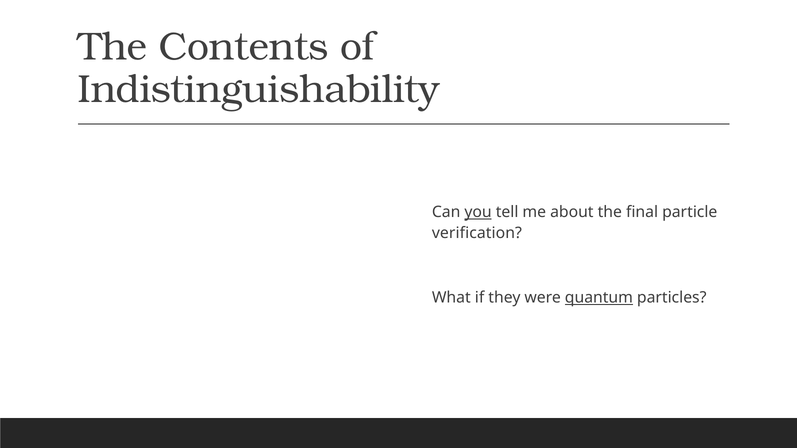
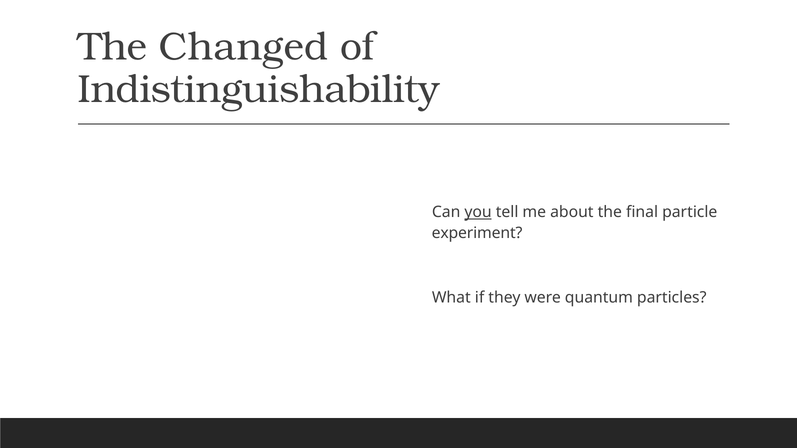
Contents: Contents -> Changed
verification: verification -> experiment
quantum underline: present -> none
